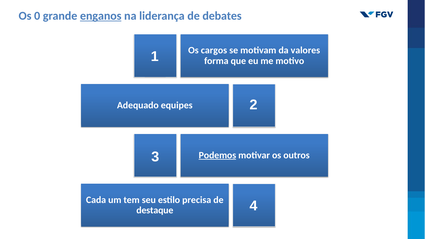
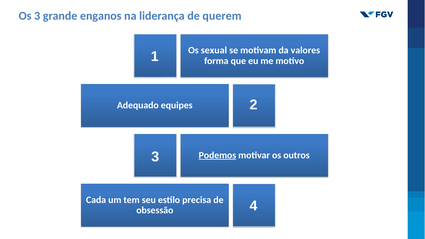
Os 0: 0 -> 3
enganos underline: present -> none
debates: debates -> querem
cargos: cargos -> sexual
destaque: destaque -> obsessão
